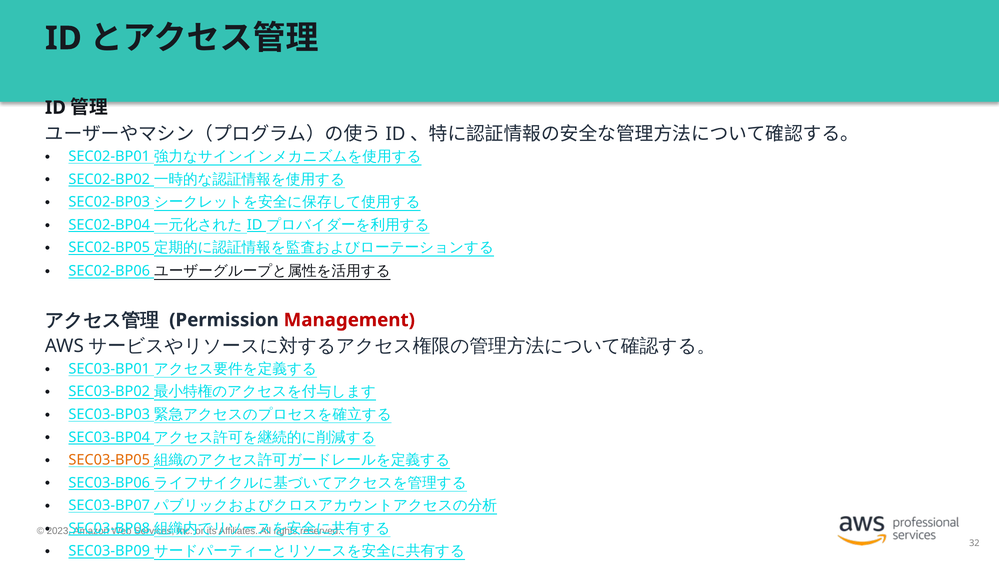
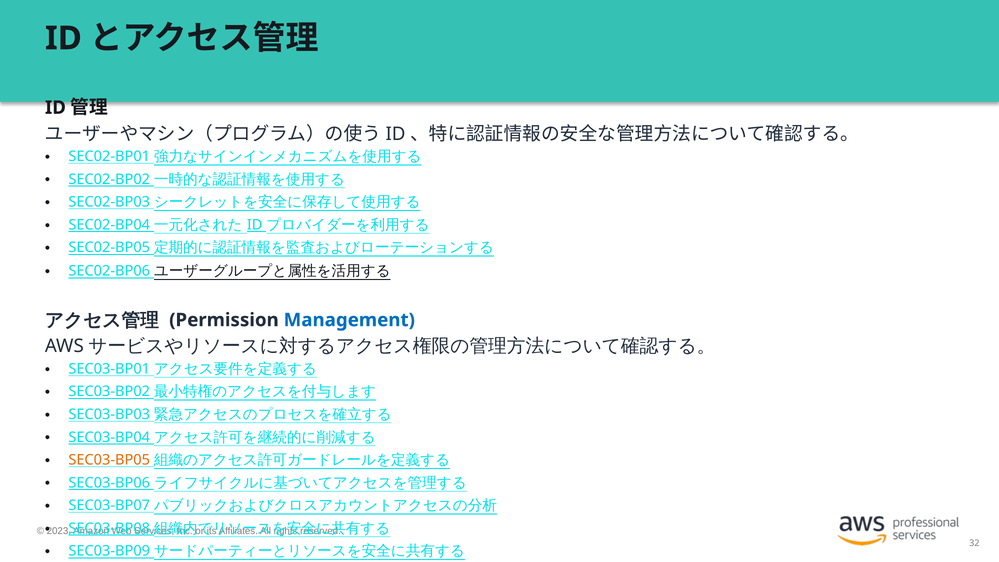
Management colour: red -> blue
